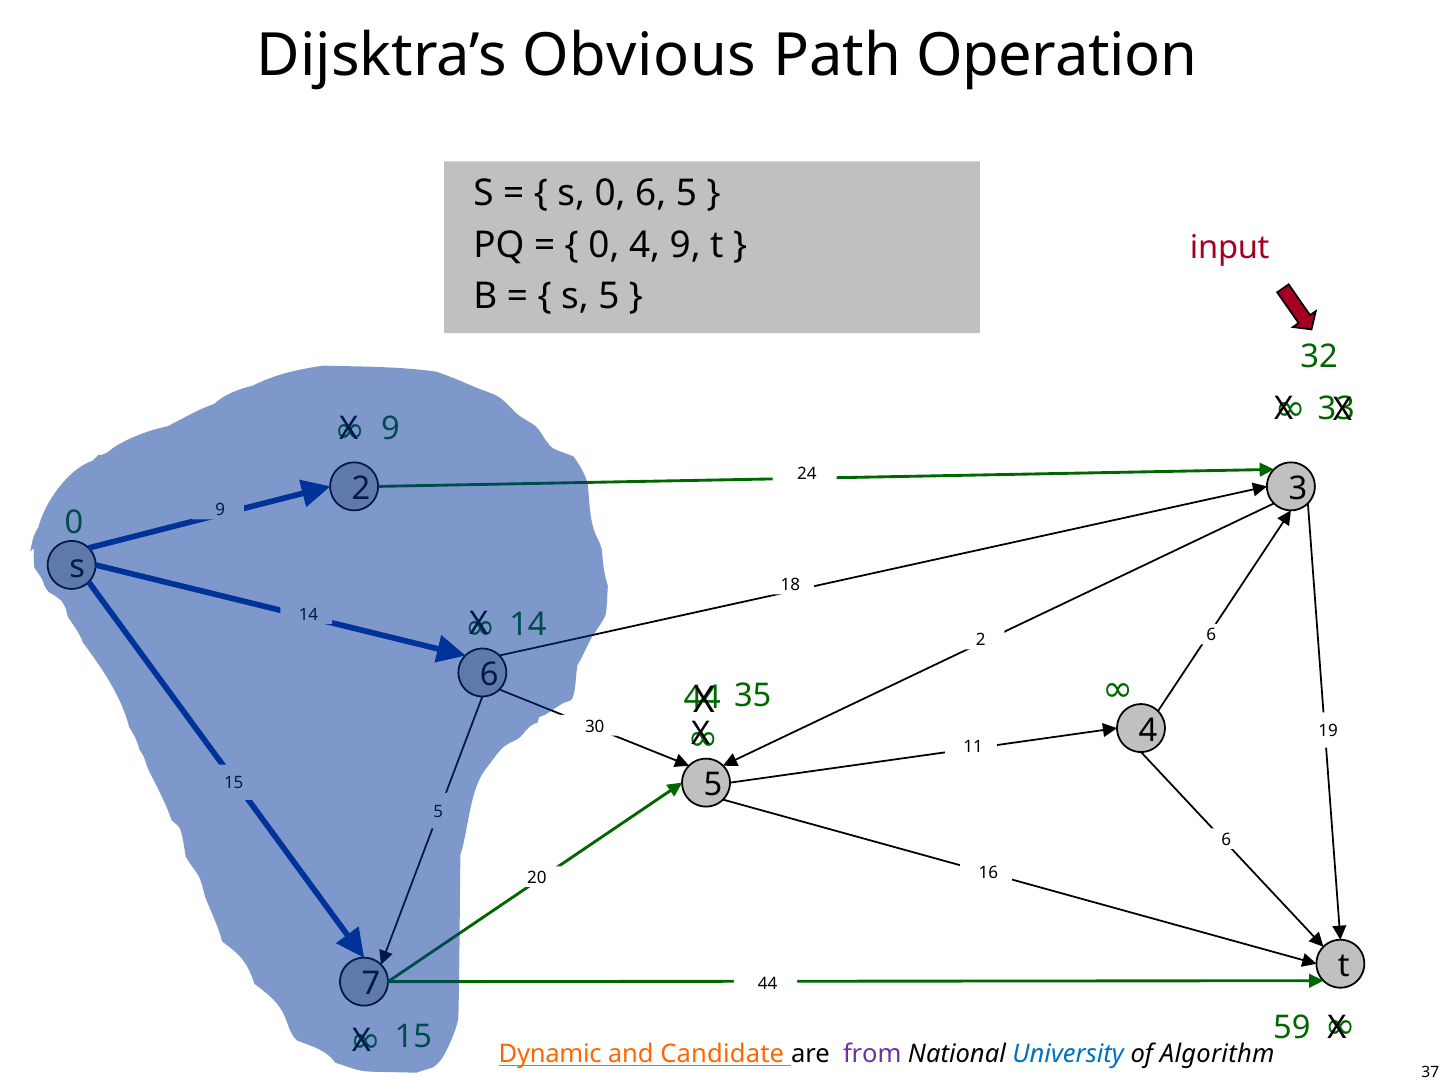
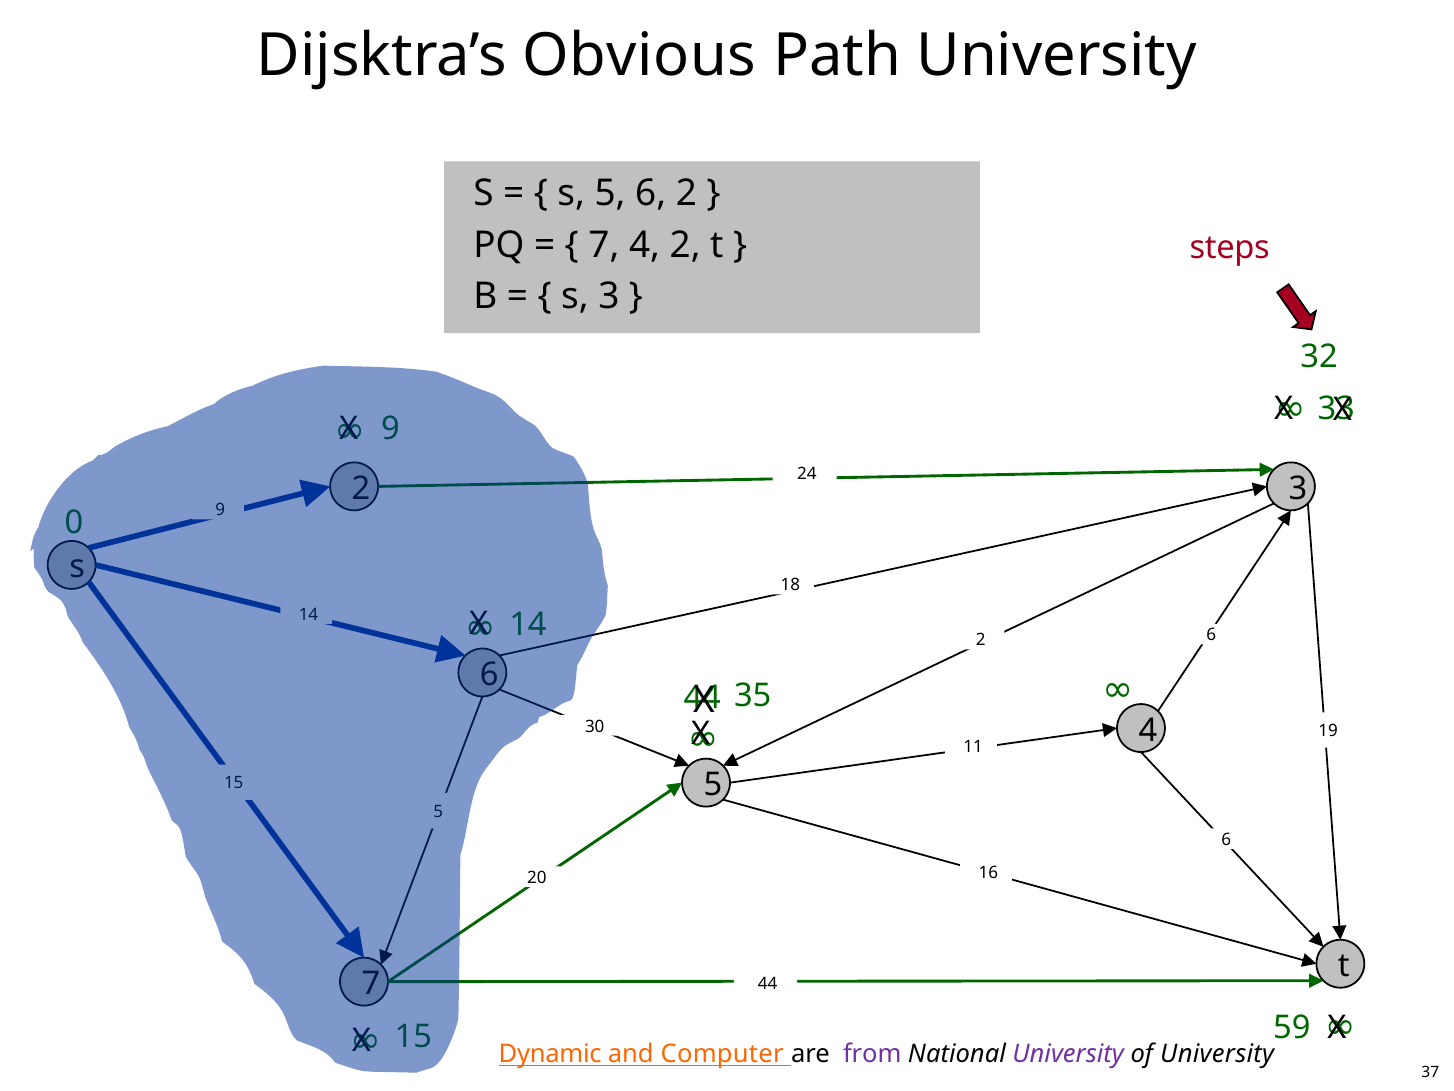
Path Operation: Operation -> University
s 0: 0 -> 5
6 5: 5 -> 2
0 at (604, 245): 0 -> 7
4 9: 9 -> 2
input: input -> steps
5 at (609, 297): 5 -> 3
Candidate: Candidate -> Computer
University at (1068, 1053) colour: blue -> purple
of Algorithm: Algorithm -> University
